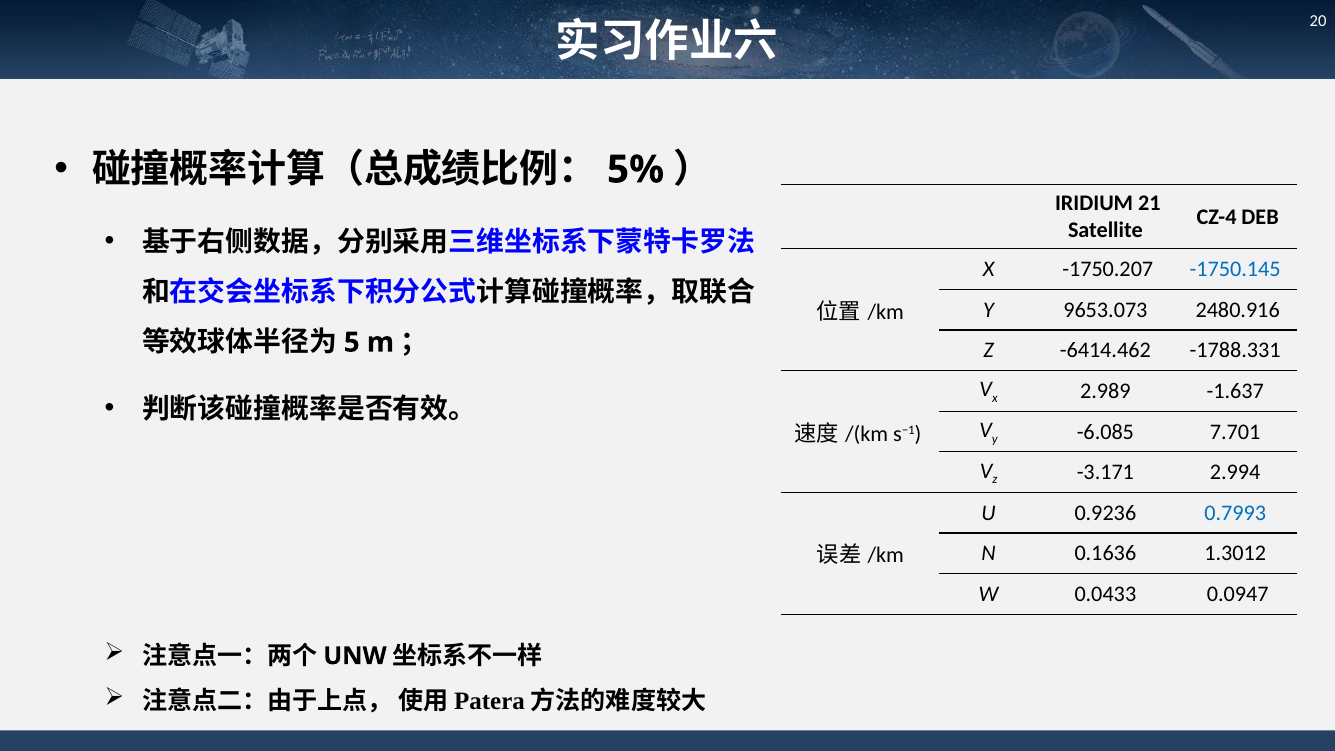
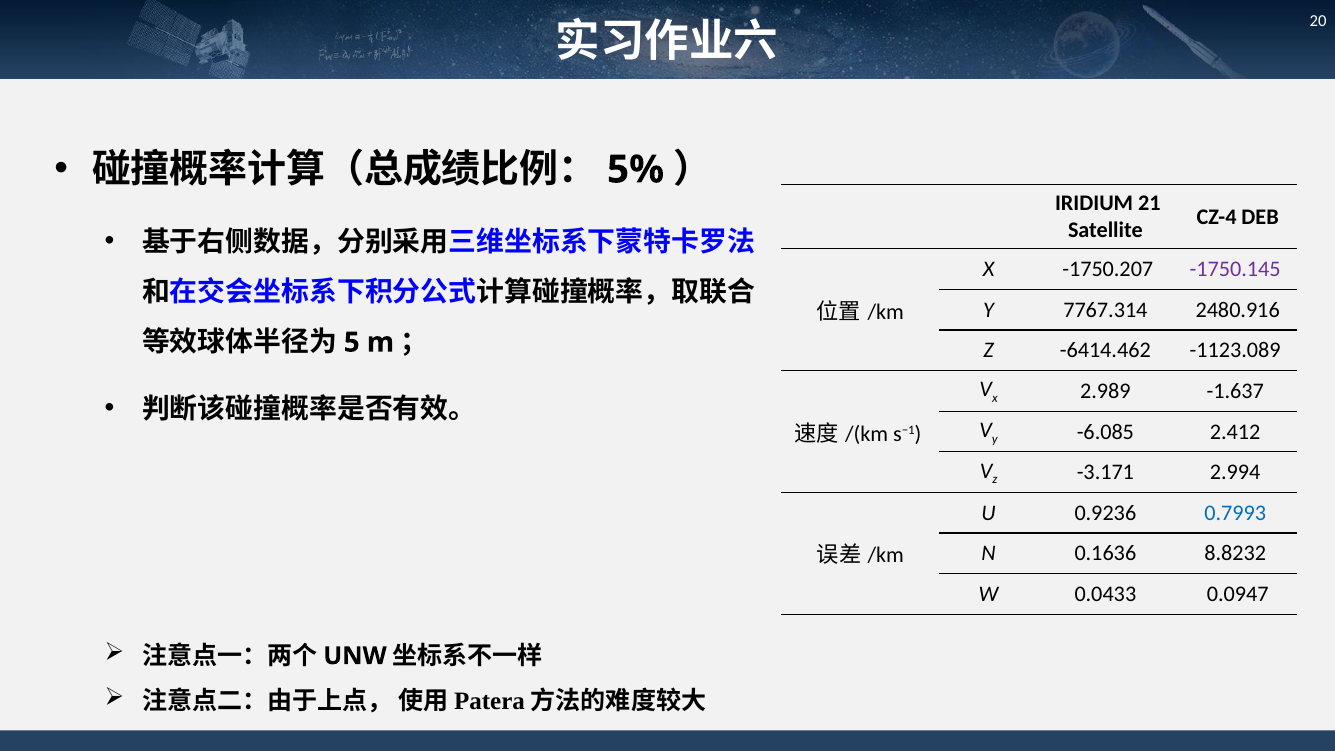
-1750.145 colour: blue -> purple
9653.073: 9653.073 -> 7767.314
-1788.331: -1788.331 -> -1123.089
7.701: 7.701 -> 2.412
1.3012: 1.3012 -> 8.8232
